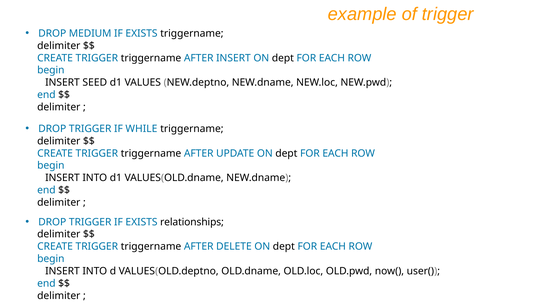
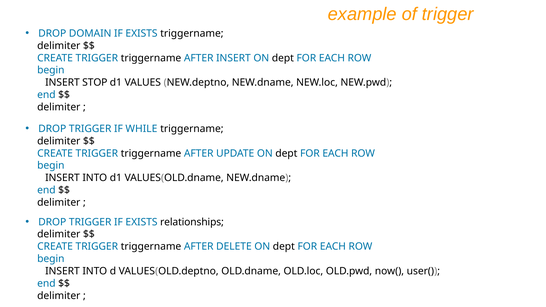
MEDIUM: MEDIUM -> DOMAIN
SEED: SEED -> STOP
